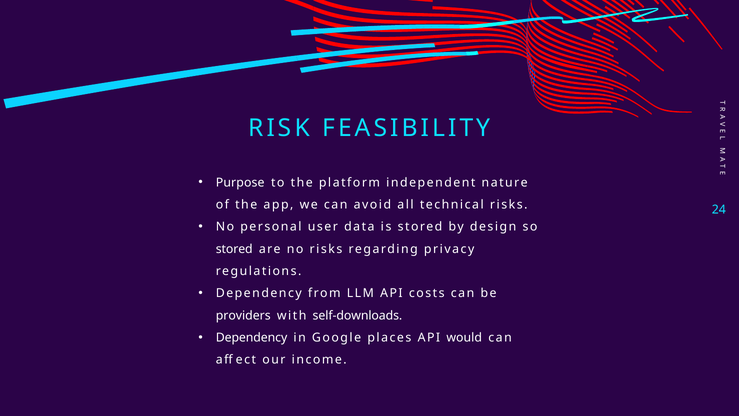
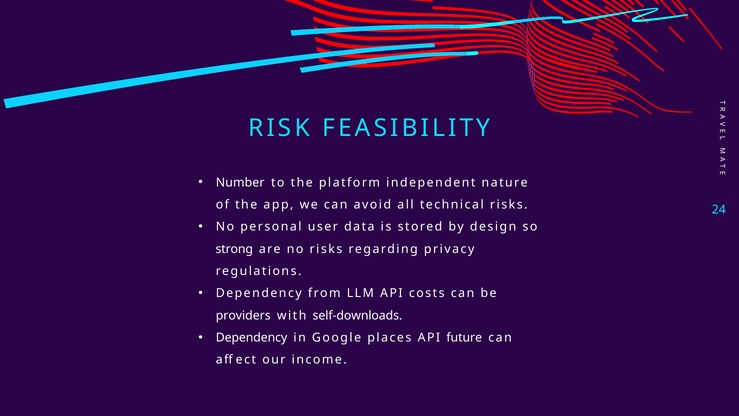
Purpose: Purpose -> Number
stored at (234, 249): stored -> strong
would: would -> future
